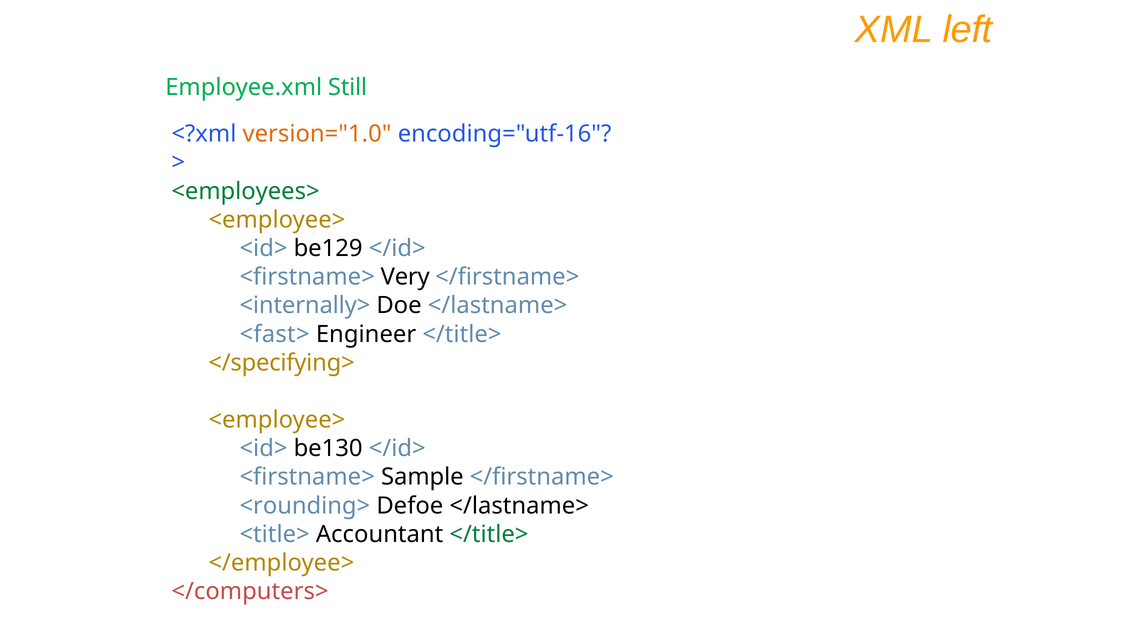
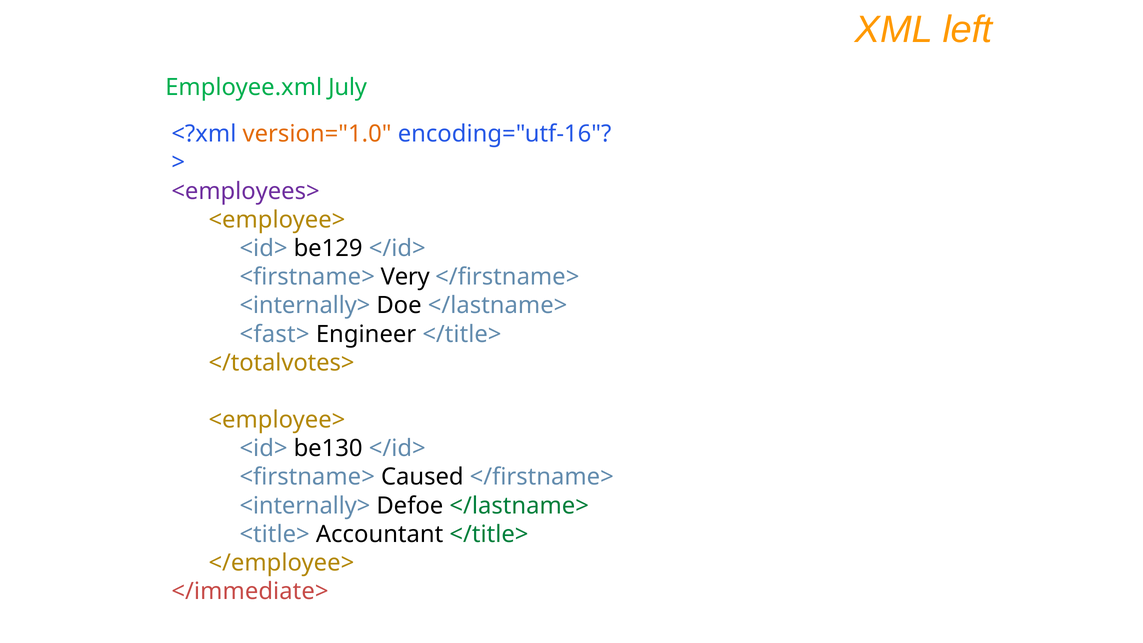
Still: Still -> July
<employees> colour: green -> purple
</specifying>: </specifying> -> </totalvotes>
Sample: Sample -> Caused
<rounding> at (305, 506): <rounding> -> <internally>
</lastname> at (519, 506) colour: black -> green
</computers>: </computers> -> </immediate>
